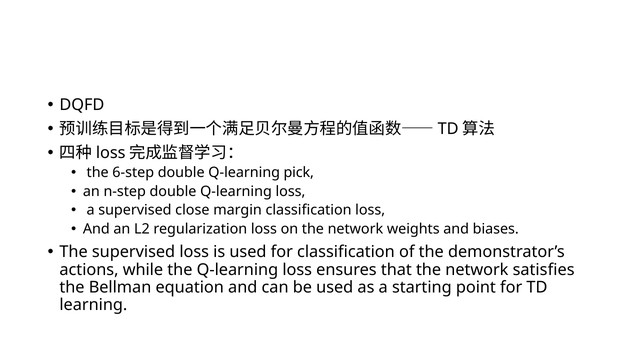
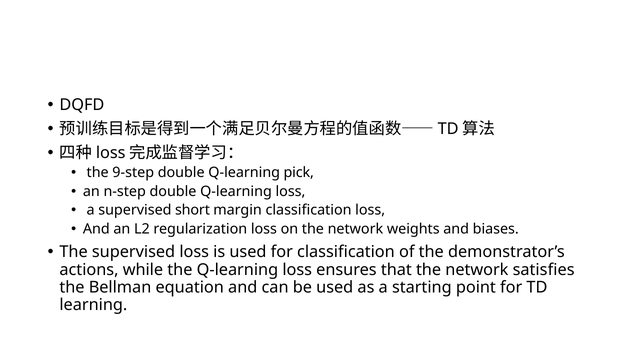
6-step: 6-step -> 9-step
close: close -> short
